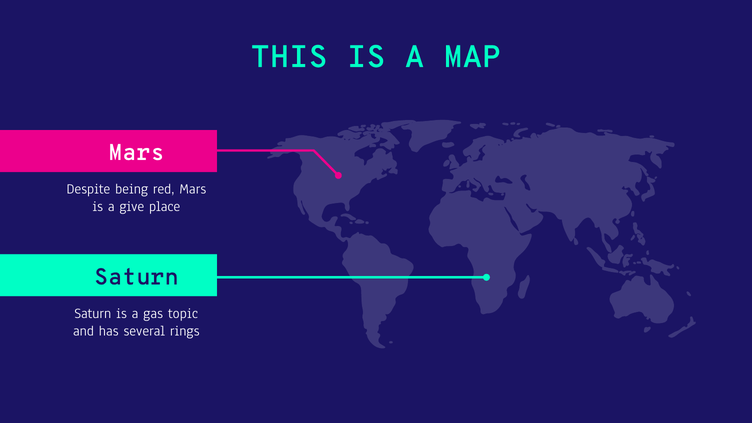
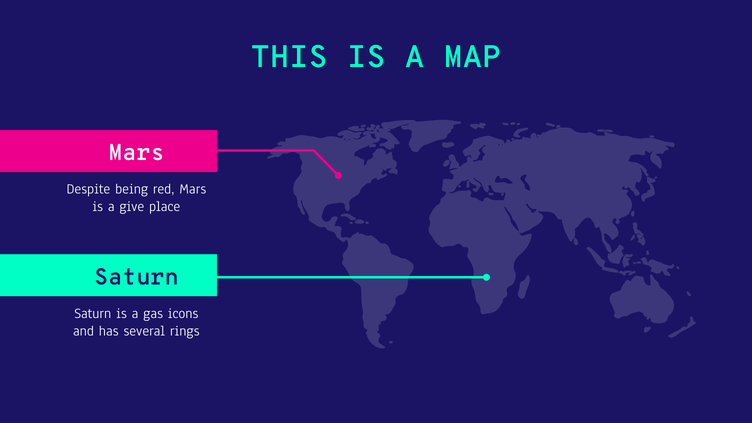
topic: topic -> icons
